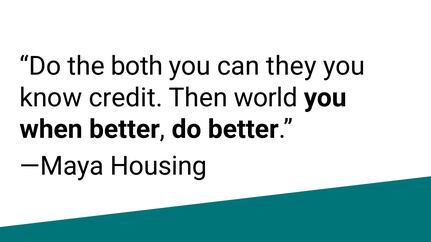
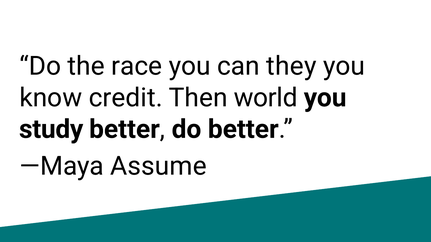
both: both -> race
when: when -> study
Housing: Housing -> Assume
